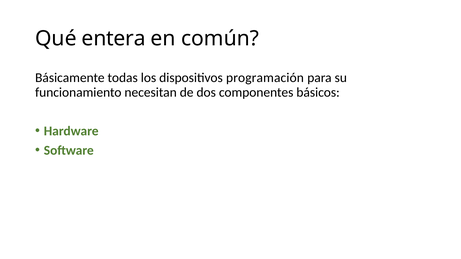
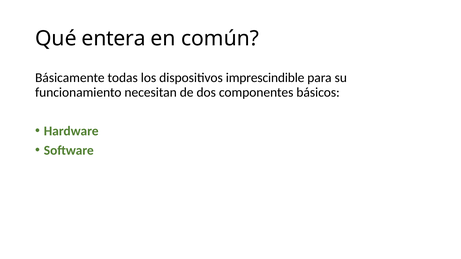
programación: programación -> imprescindible
